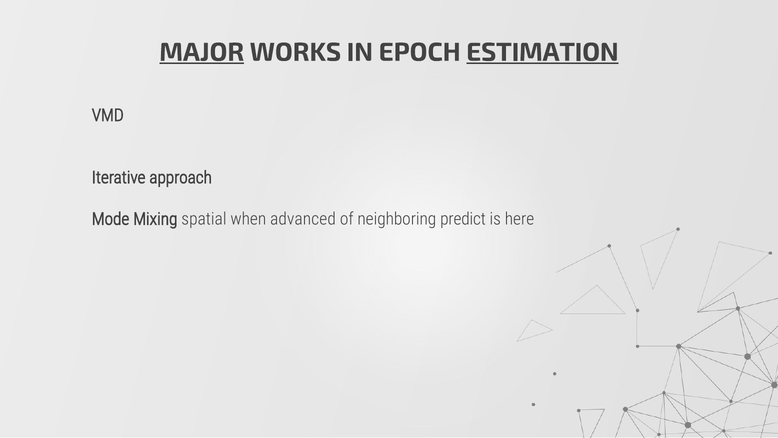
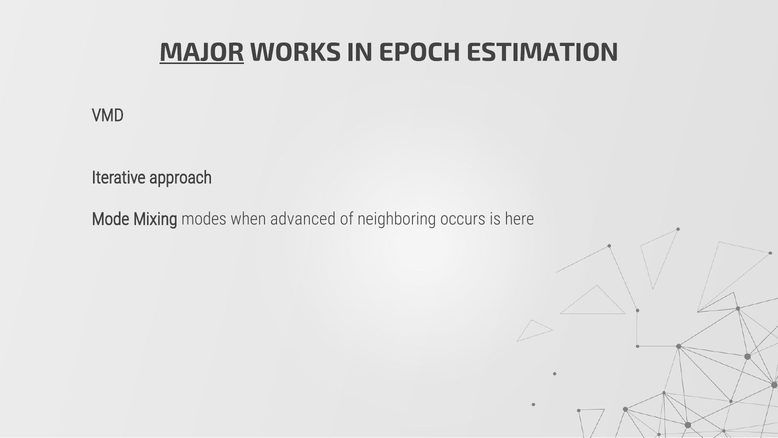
ESTIMATION underline: present -> none
spatial: spatial -> modes
predict: predict -> occurs
